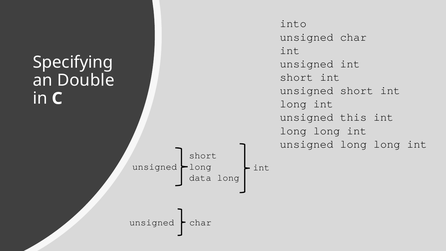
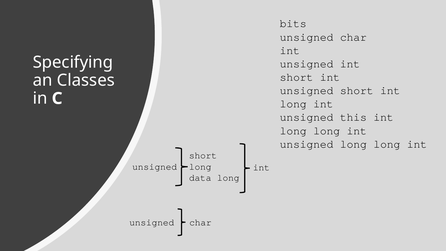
into: into -> bits
Double: Double -> Classes
